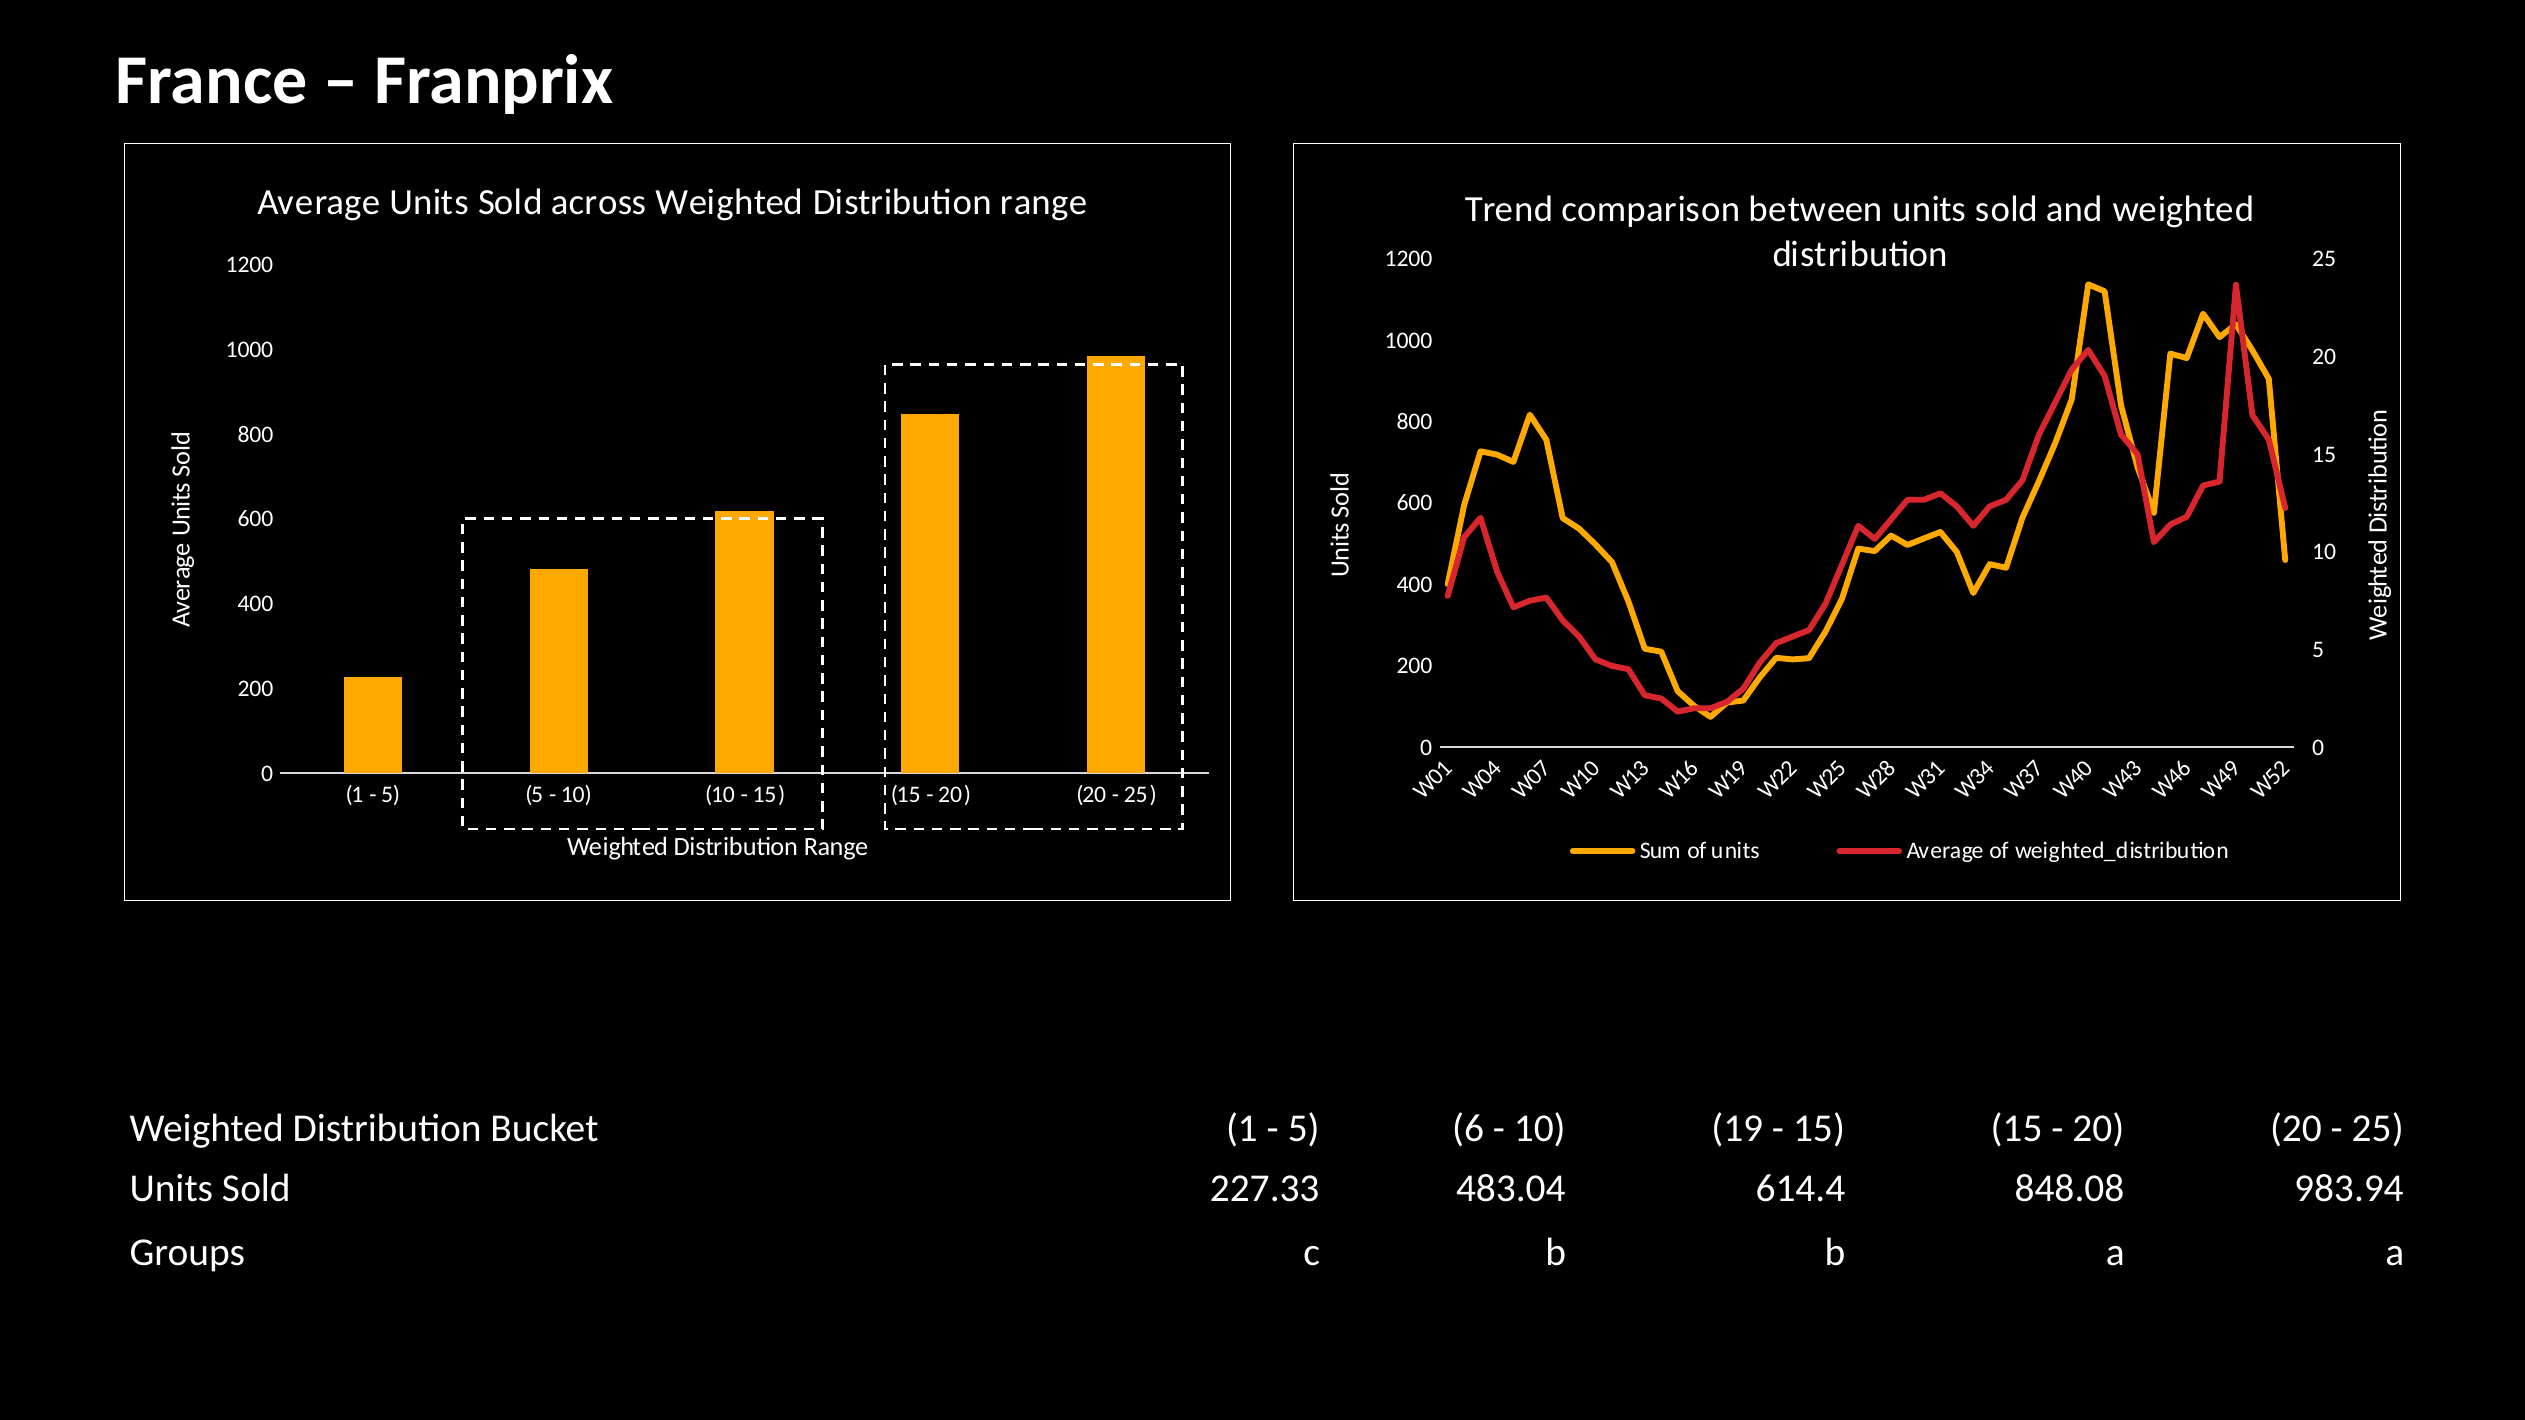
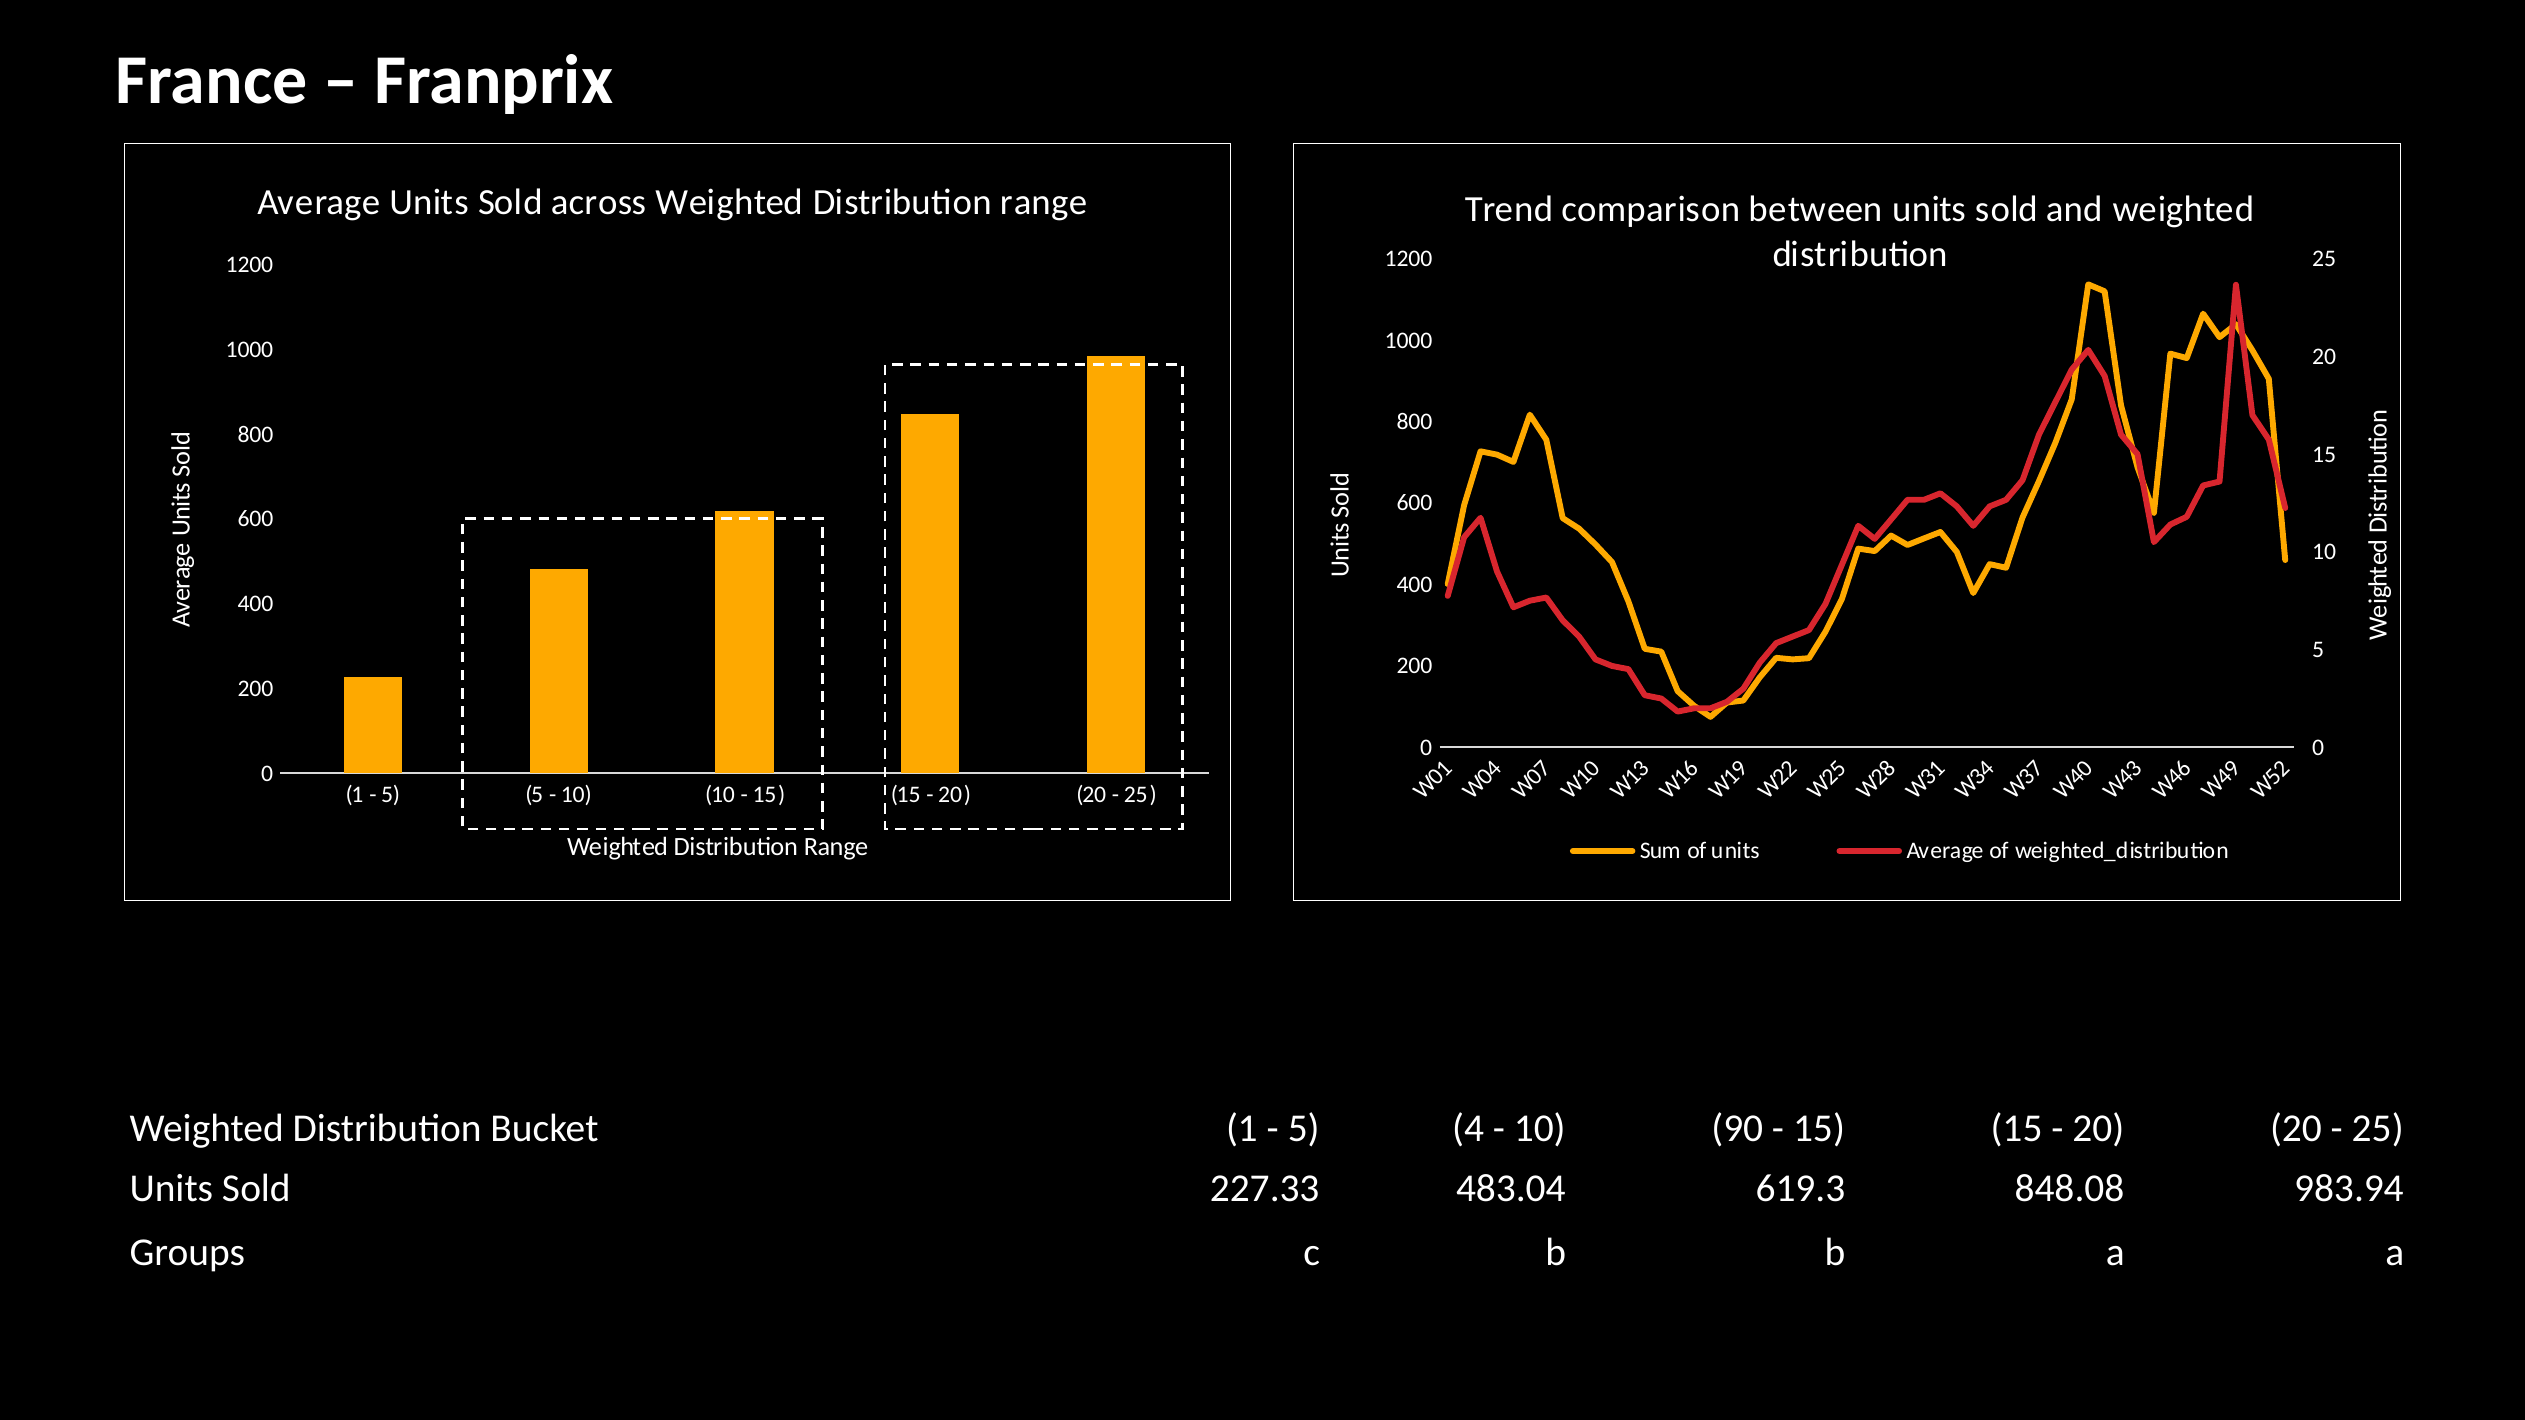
5 6: 6 -> 4
19: 19 -> 90
614.4: 614.4 -> 619.3
